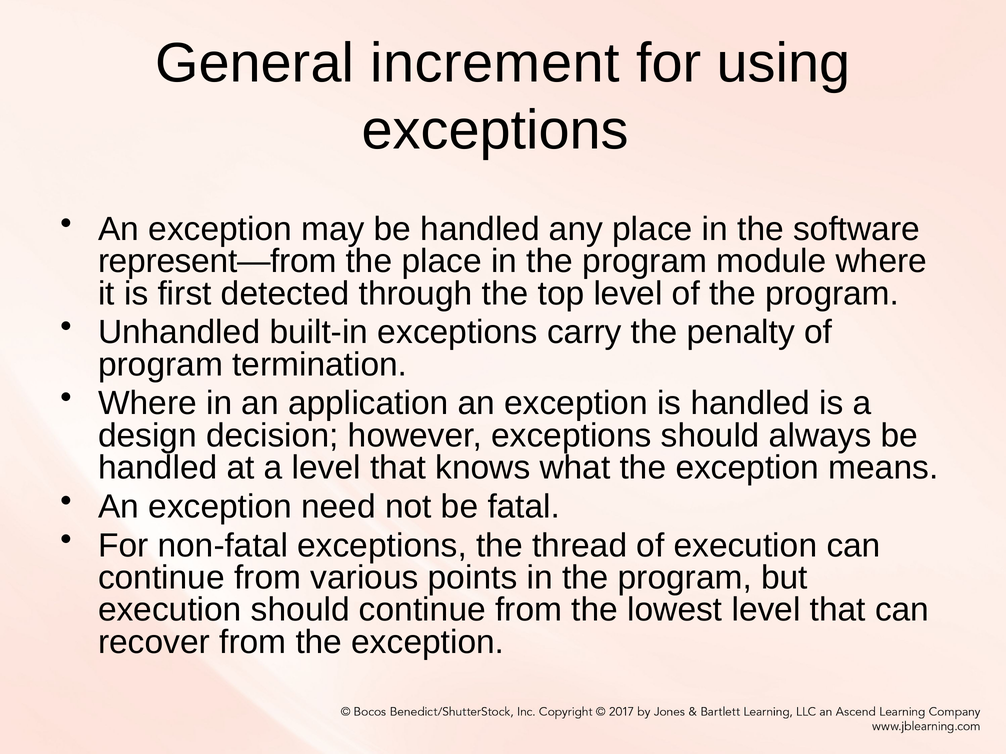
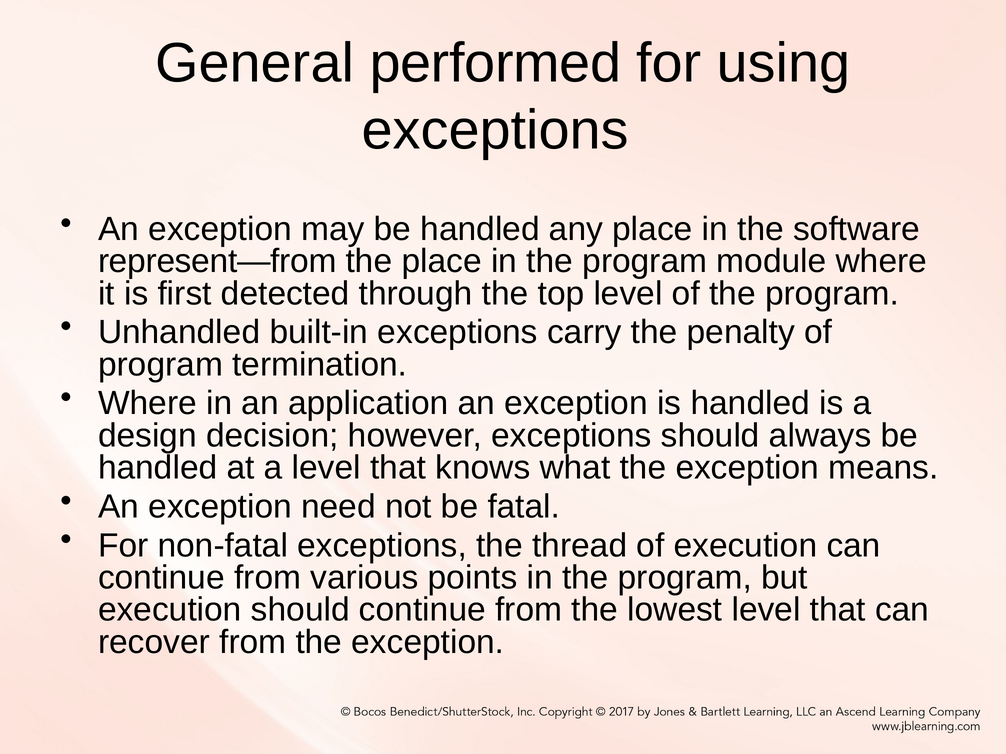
increment: increment -> performed
